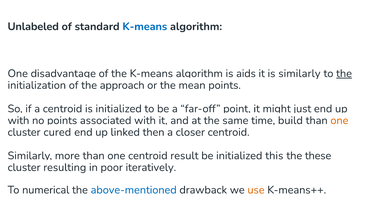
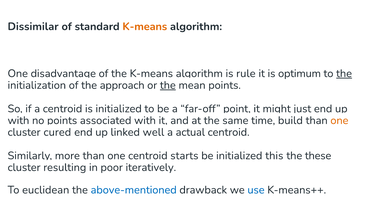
Unlabeled: Unlabeled -> Dissimilar
K-means at (145, 26) colour: blue -> orange
aids: aids -> rule
is similarly: similarly -> optimum
the at (168, 85) underline: none -> present
then: then -> well
closer: closer -> actual
result: result -> starts
numerical: numerical -> euclidean
use colour: orange -> blue
